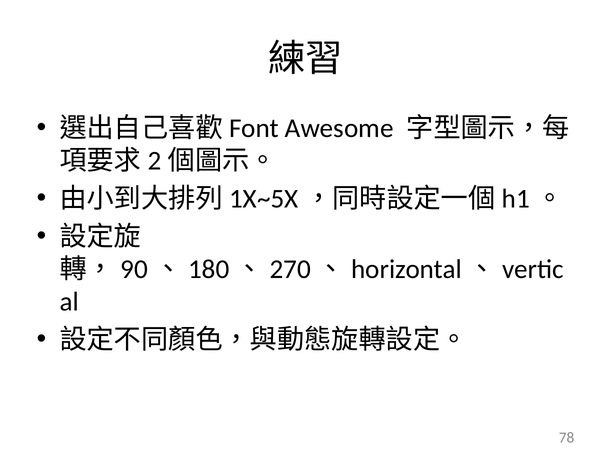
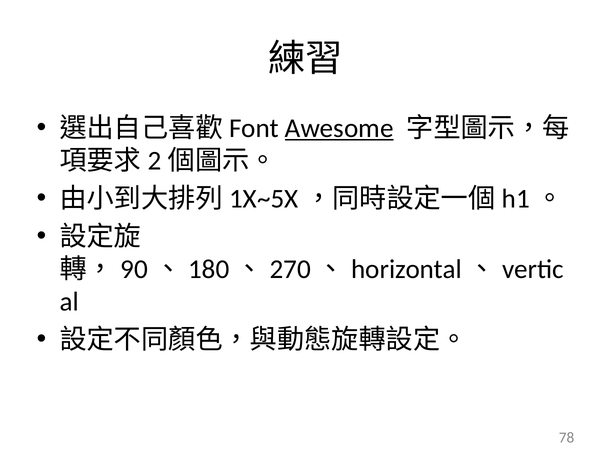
Awesome underline: none -> present
